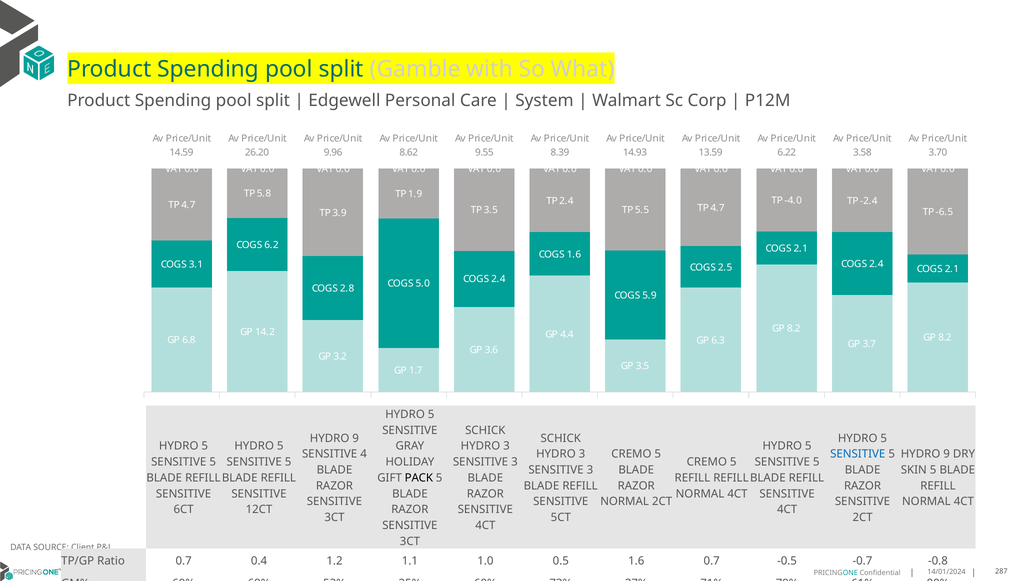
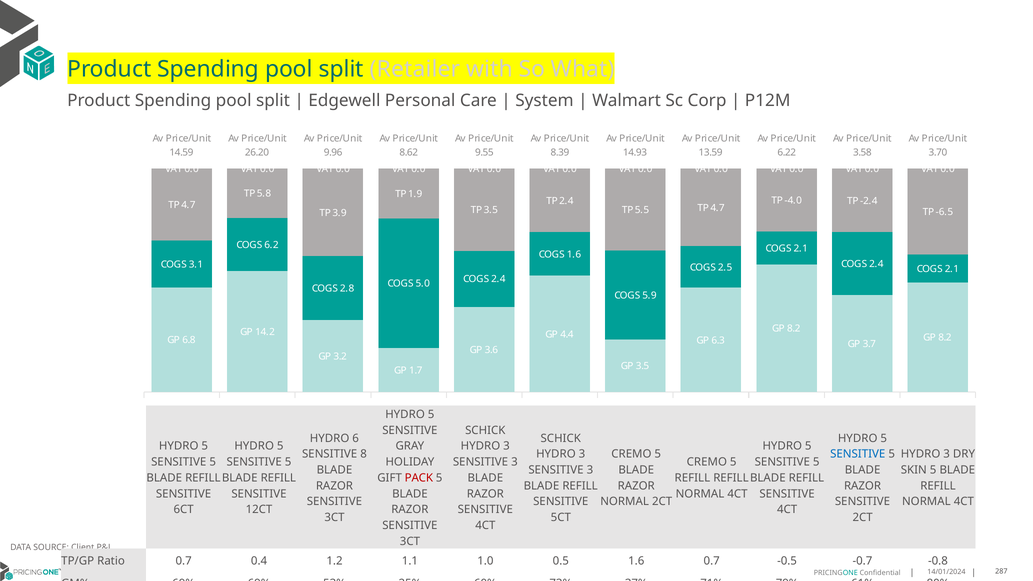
Gamble: Gamble -> Retailer
9 at (356, 438): 9 -> 6
4: 4 -> 8
9 at (947, 454): 9 -> 3
PACK colour: black -> red
